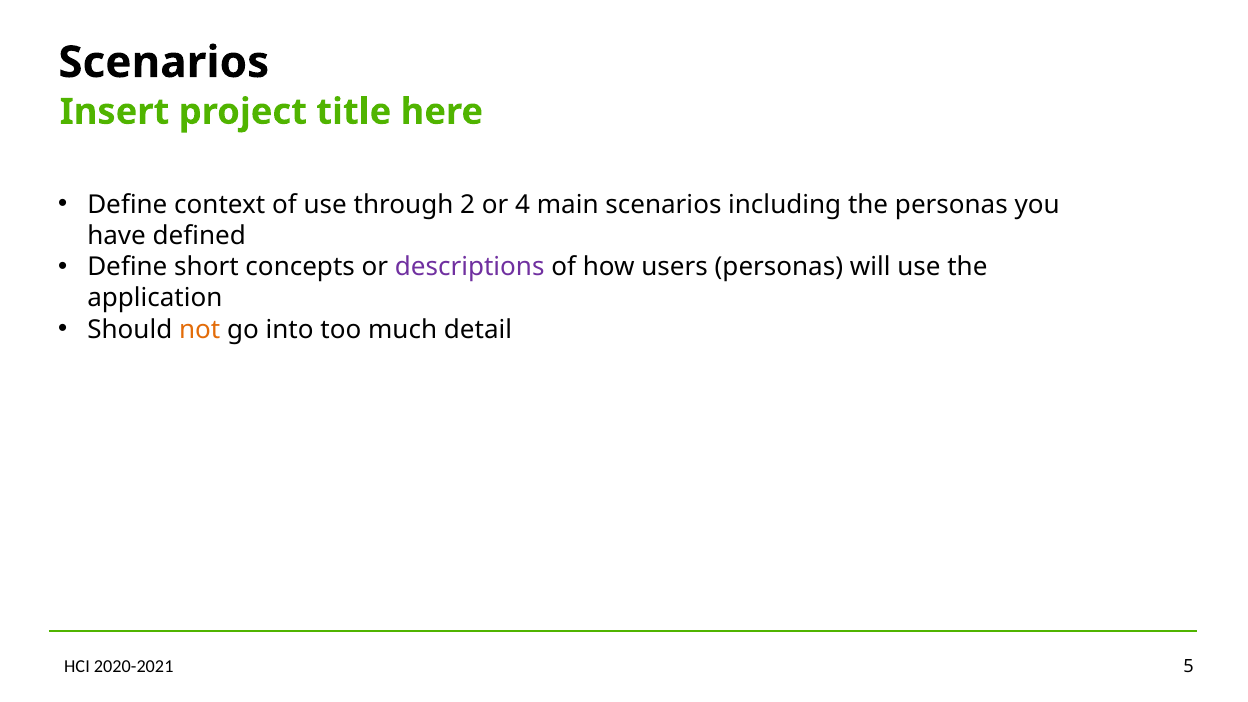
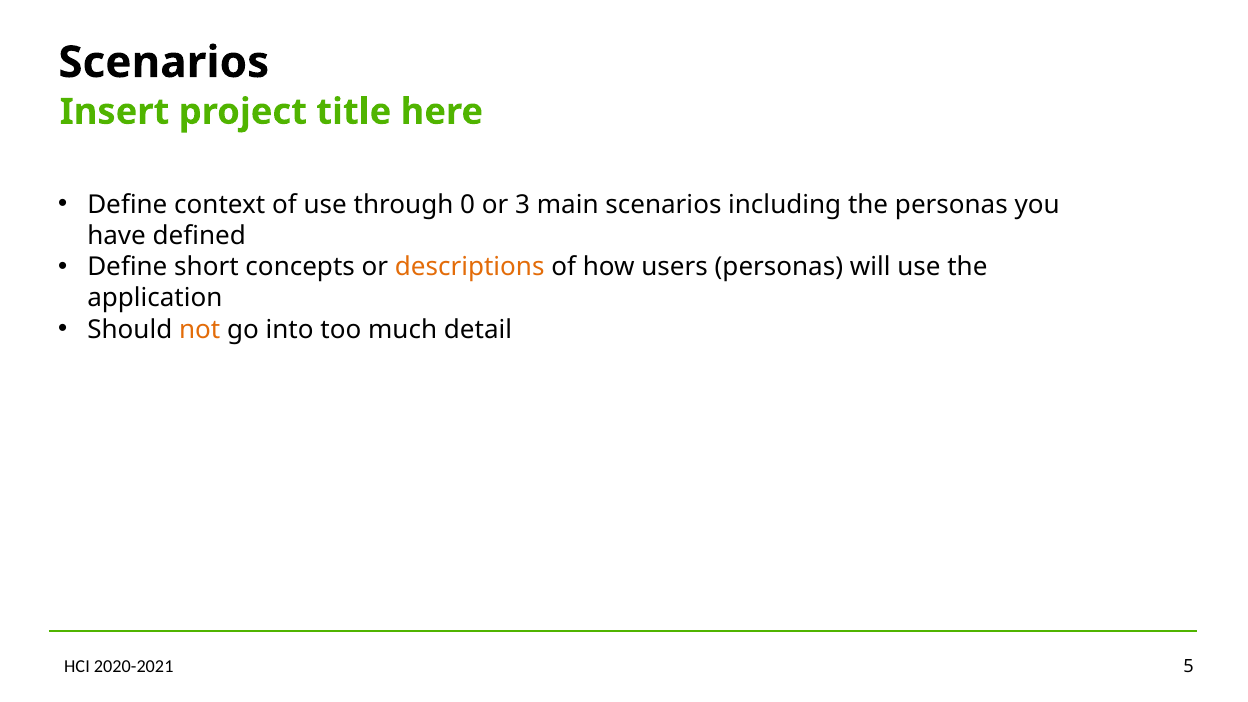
2: 2 -> 0
4: 4 -> 3
descriptions colour: purple -> orange
